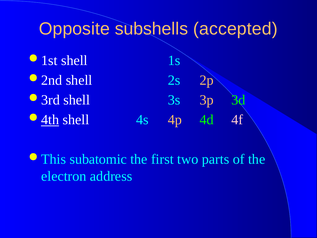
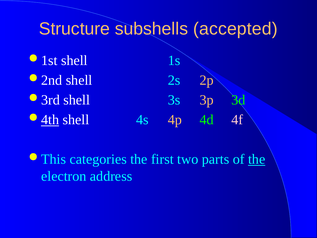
Opposite: Opposite -> Structure
subatomic: subatomic -> categories
the at (257, 159) underline: none -> present
